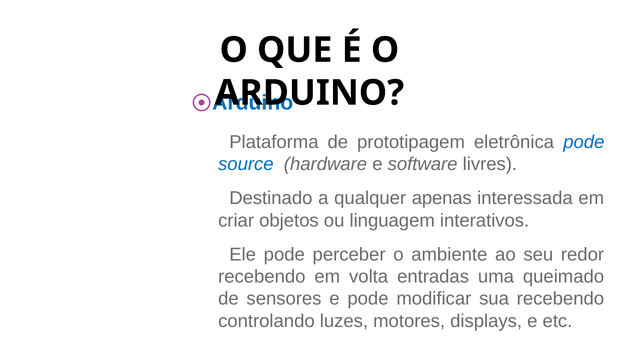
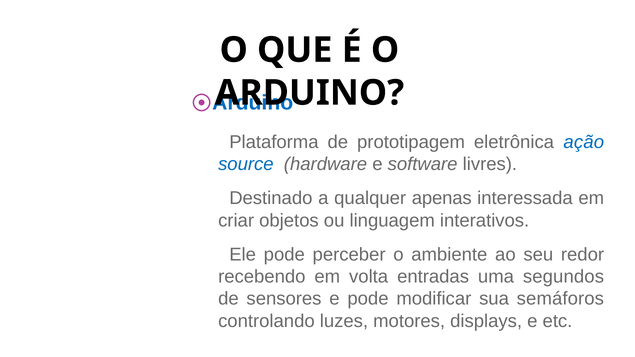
eletrônica pode: pode -> ação
queimado: queimado -> segundos
sua recebendo: recebendo -> semáforos
